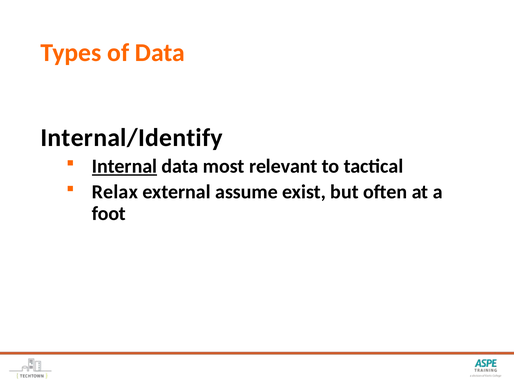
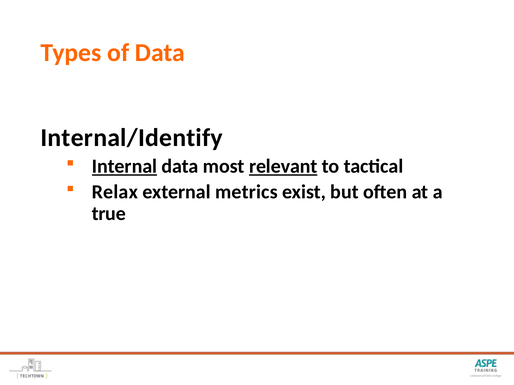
relevant underline: none -> present
assume: assume -> metrics
foot: foot -> true
